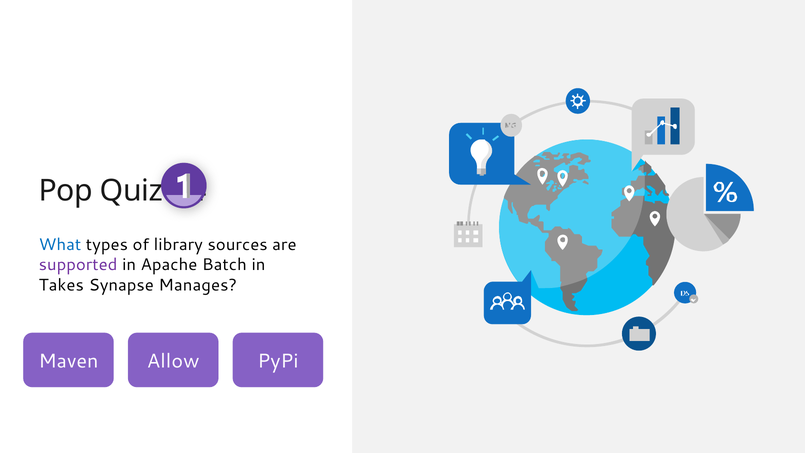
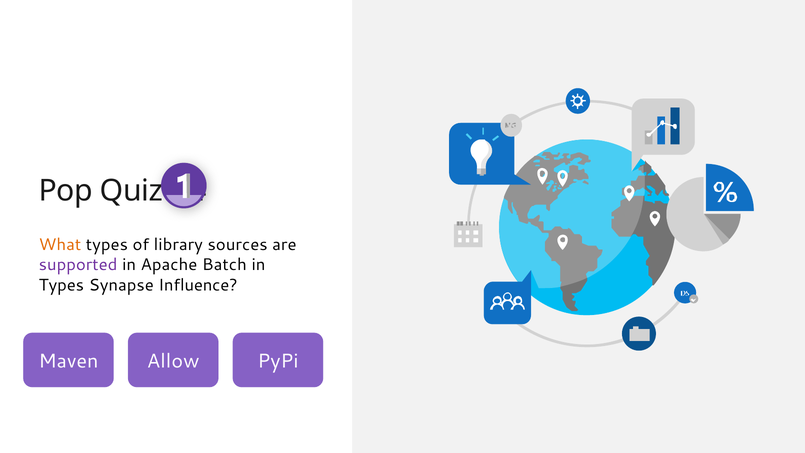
What colour: blue -> orange
Takes at (61, 285): Takes -> Types
Manages: Manages -> Influence
